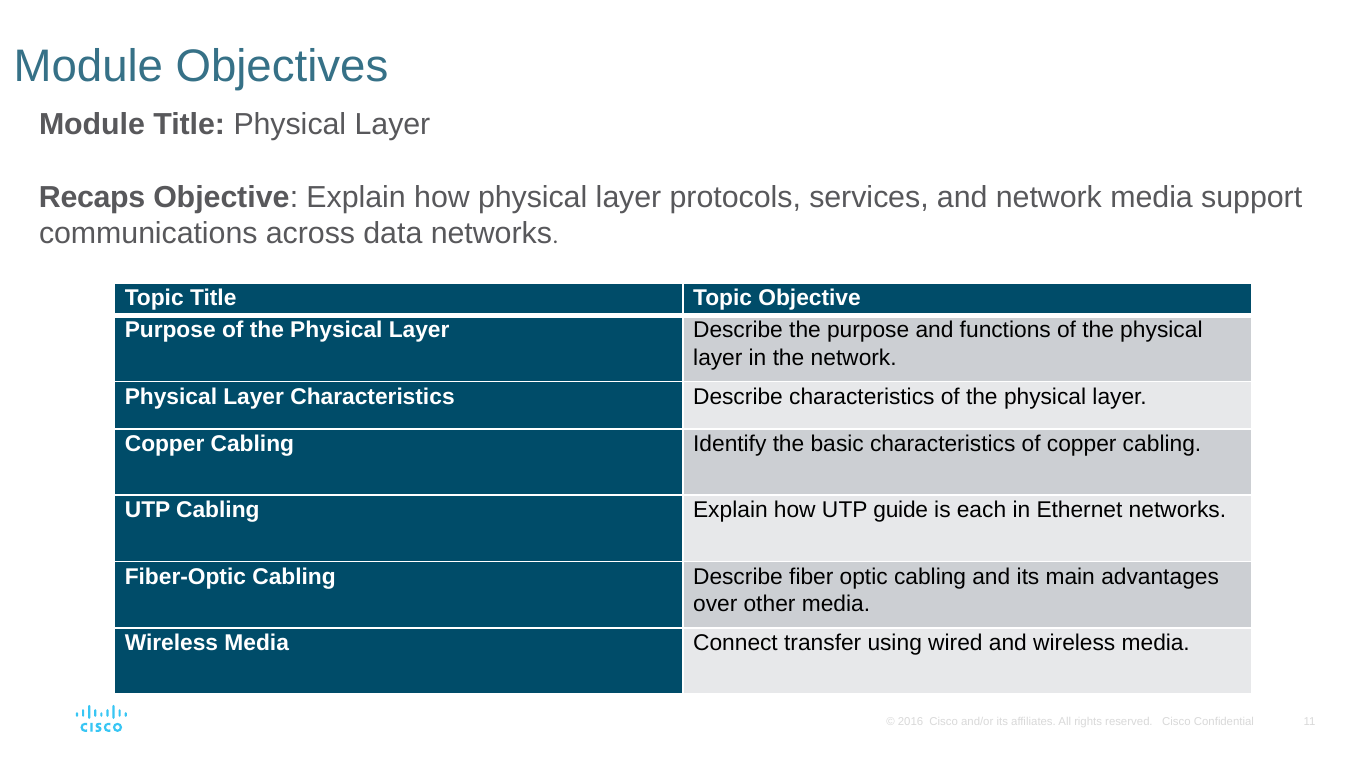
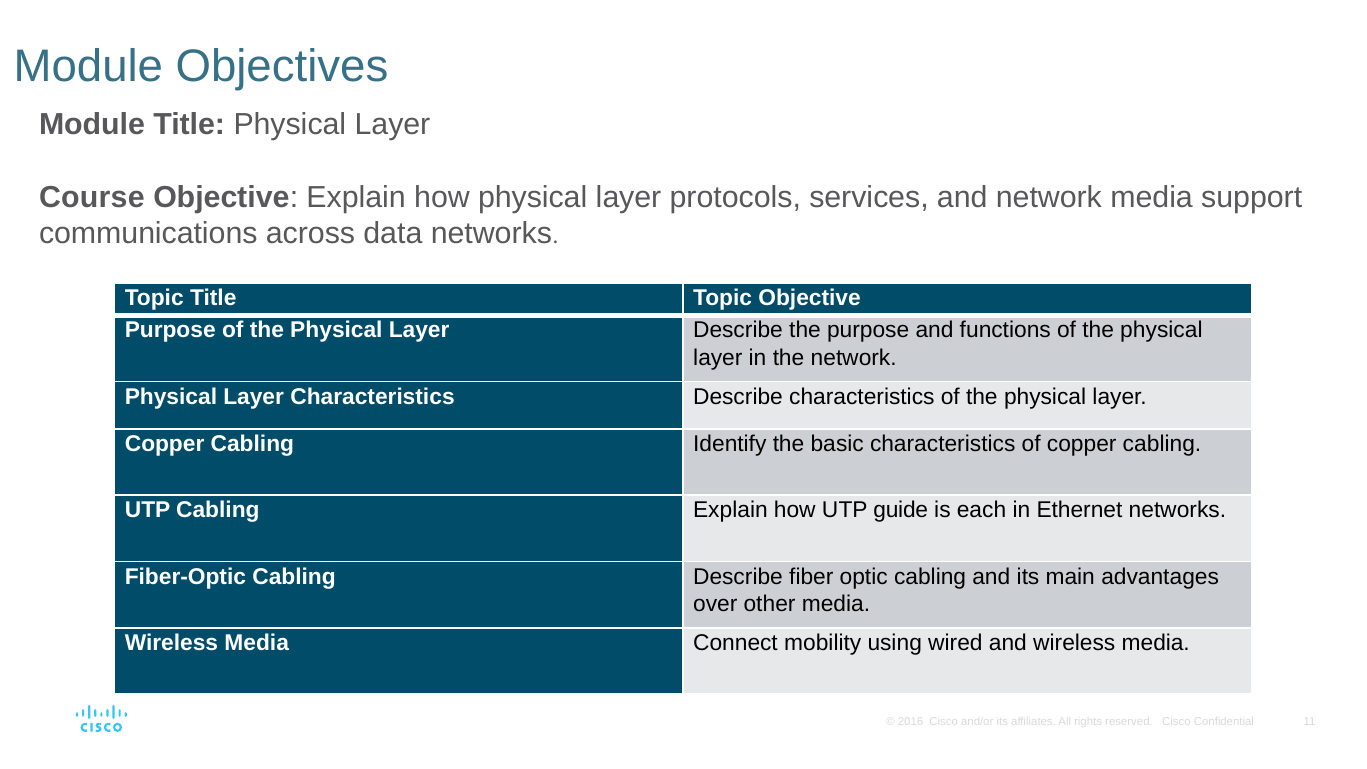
Recaps: Recaps -> Course
transfer: transfer -> mobility
